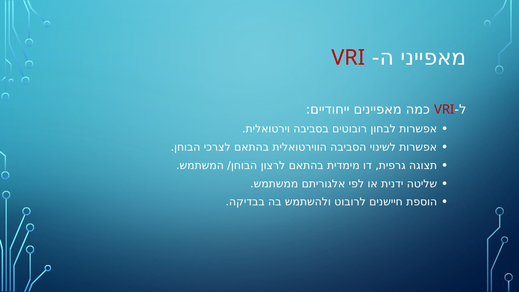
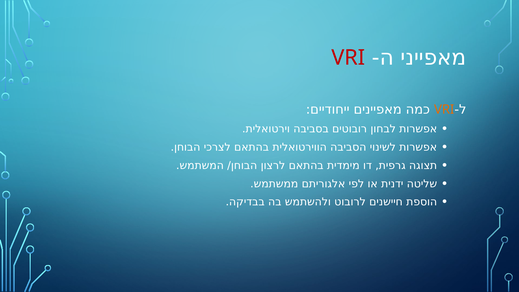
VRI at (444, 110) colour: red -> orange
